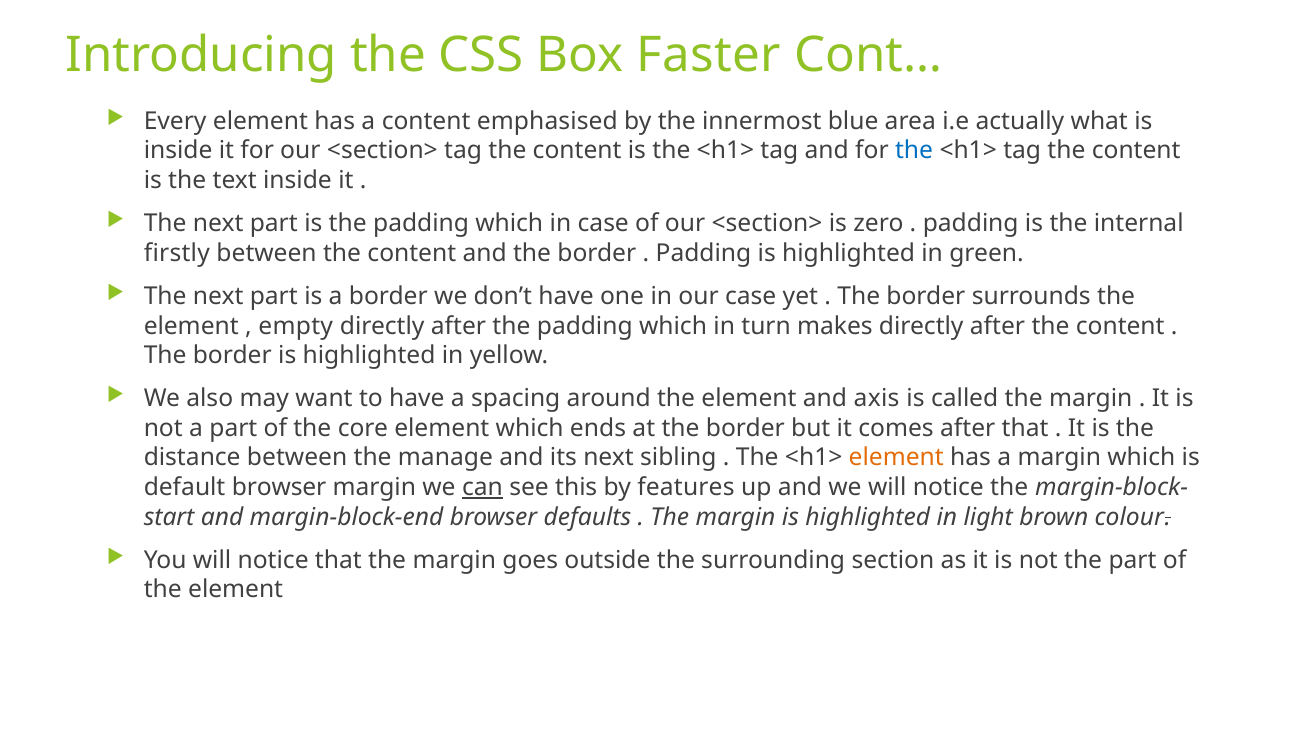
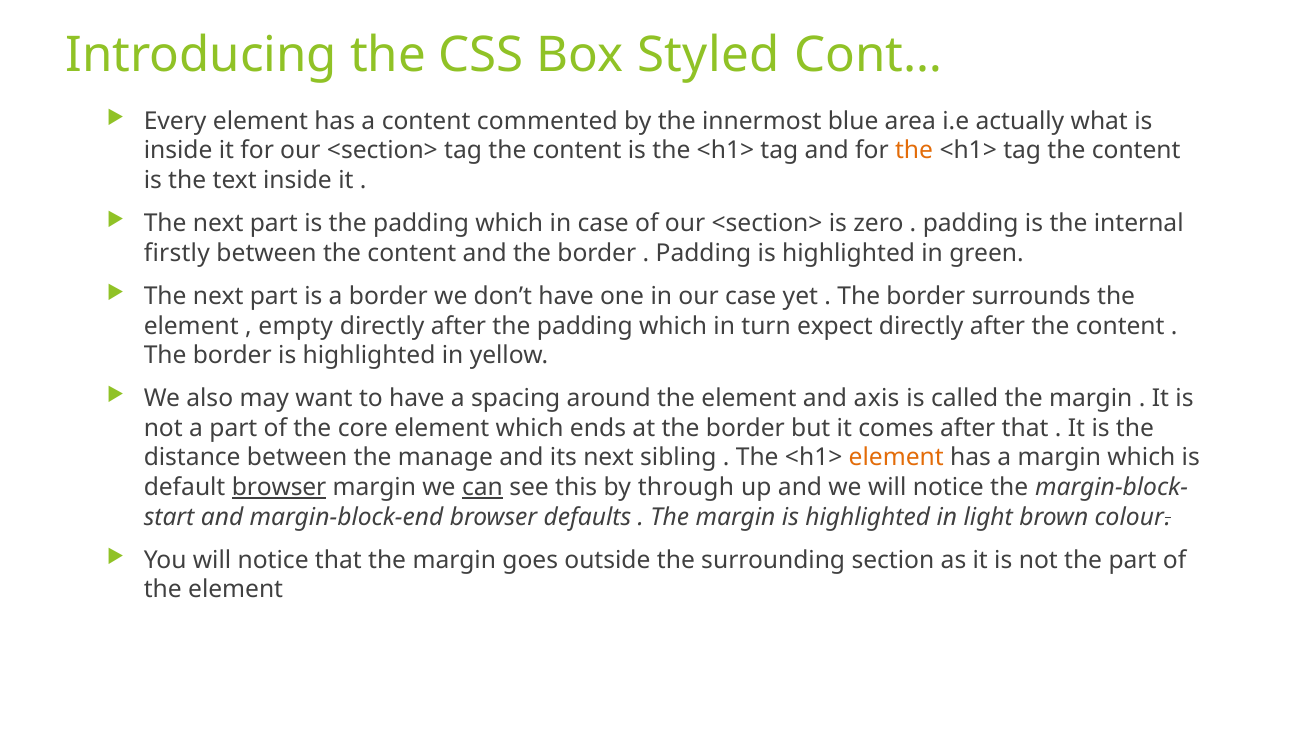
Faster: Faster -> Styled
emphasised: emphasised -> commented
the at (914, 151) colour: blue -> orange
makes: makes -> expect
browser at (279, 487) underline: none -> present
features: features -> through
